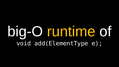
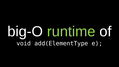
runtime colour: yellow -> light green
